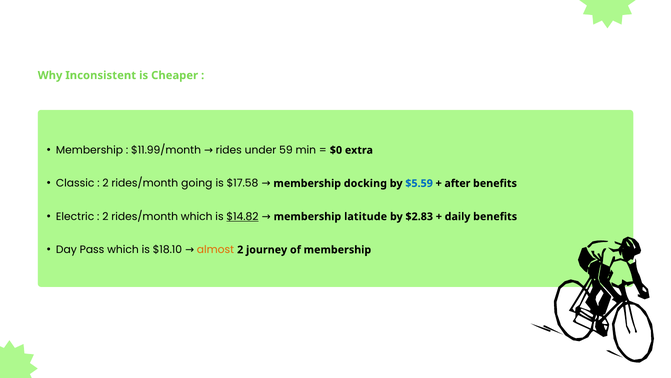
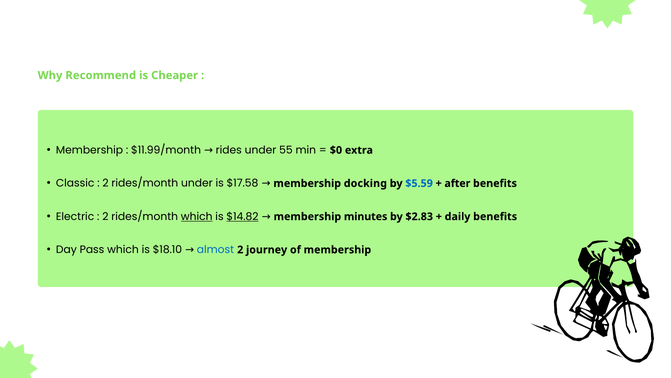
Inconsistent: Inconsistent -> Recommend
59: 59 -> 55
rides/month going: going -> under
which at (197, 216) underline: none -> present
latitude: latitude -> minutes
almost colour: orange -> blue
